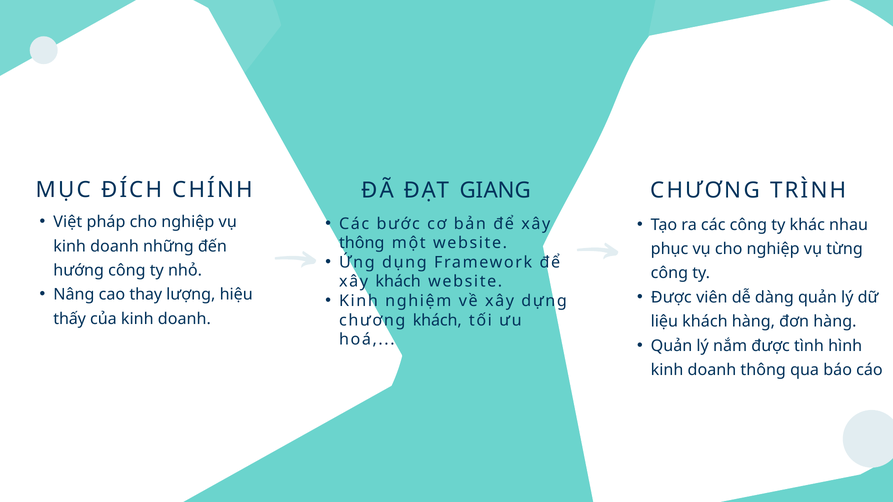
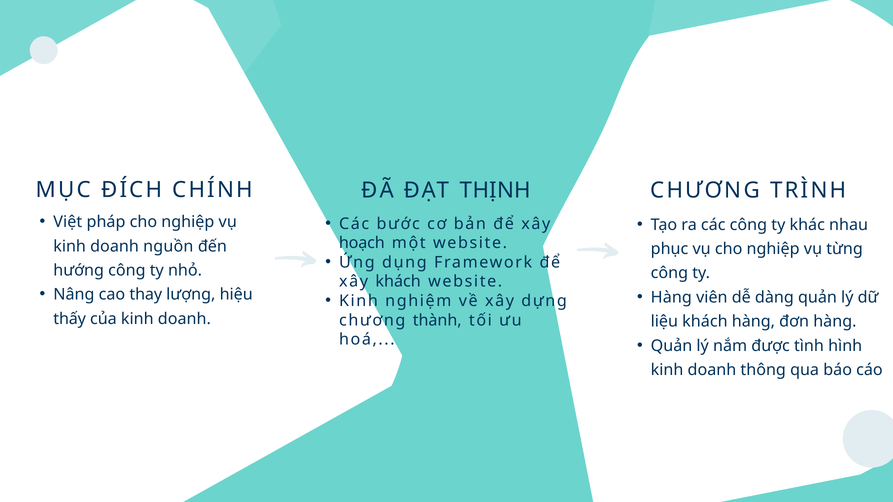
GIANG: GIANG -> THỊNH
thông at (362, 243): thông -> hoạch
những: những -> nguồn
Được at (671, 298): Được -> Hàng
chương khách: khách -> thành
